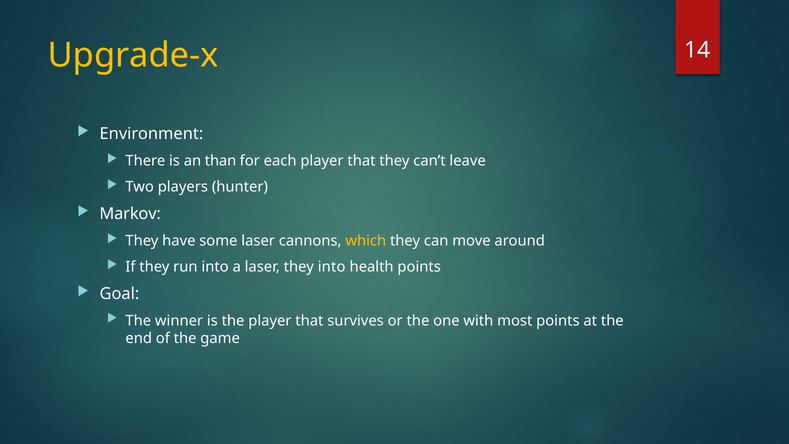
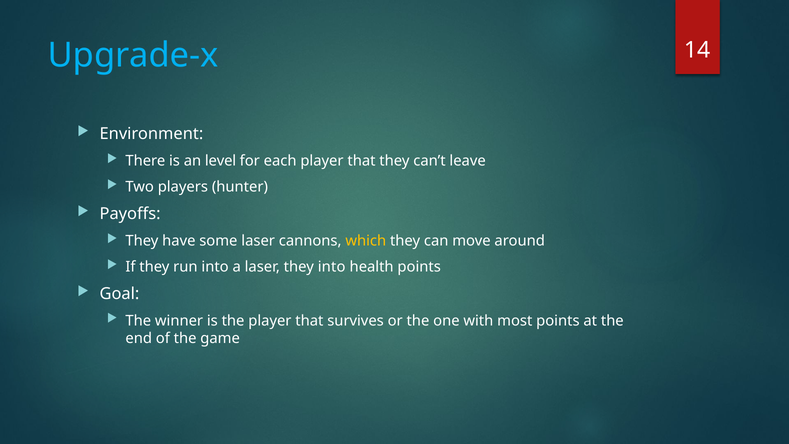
Upgrade-x colour: yellow -> light blue
than: than -> level
Markov: Markov -> Payoffs
